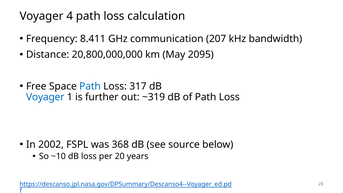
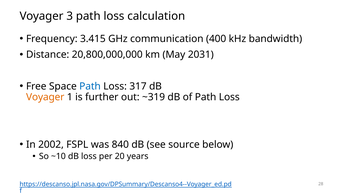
4: 4 -> 3
8.411: 8.411 -> 3.415
207: 207 -> 400
2095: 2095 -> 2031
Voyager at (45, 97) colour: blue -> orange
368: 368 -> 840
